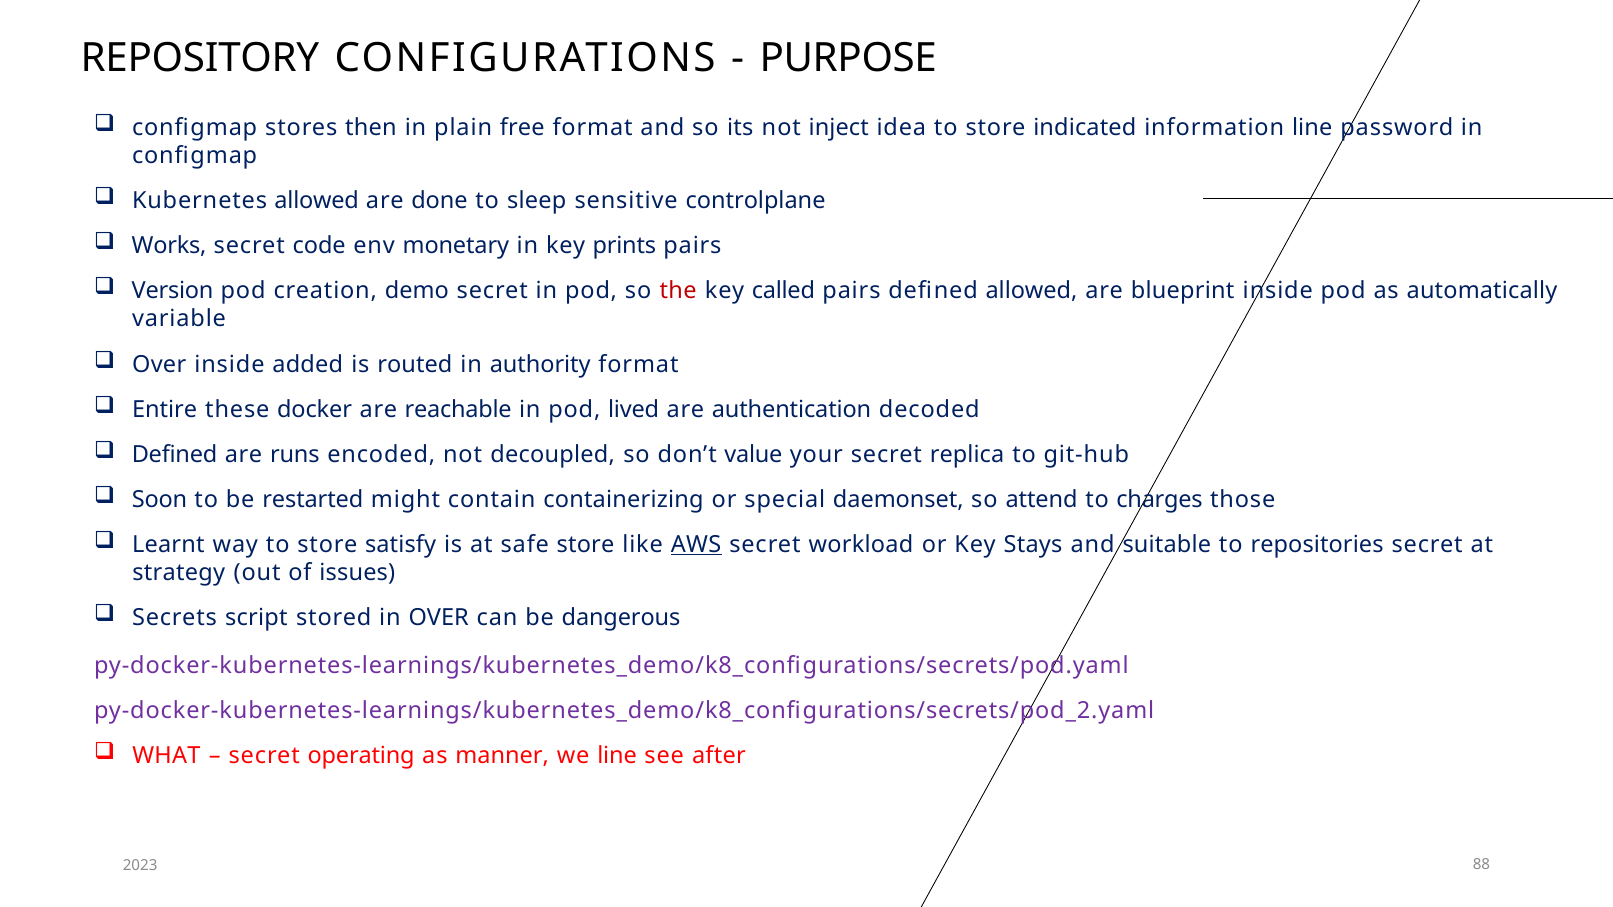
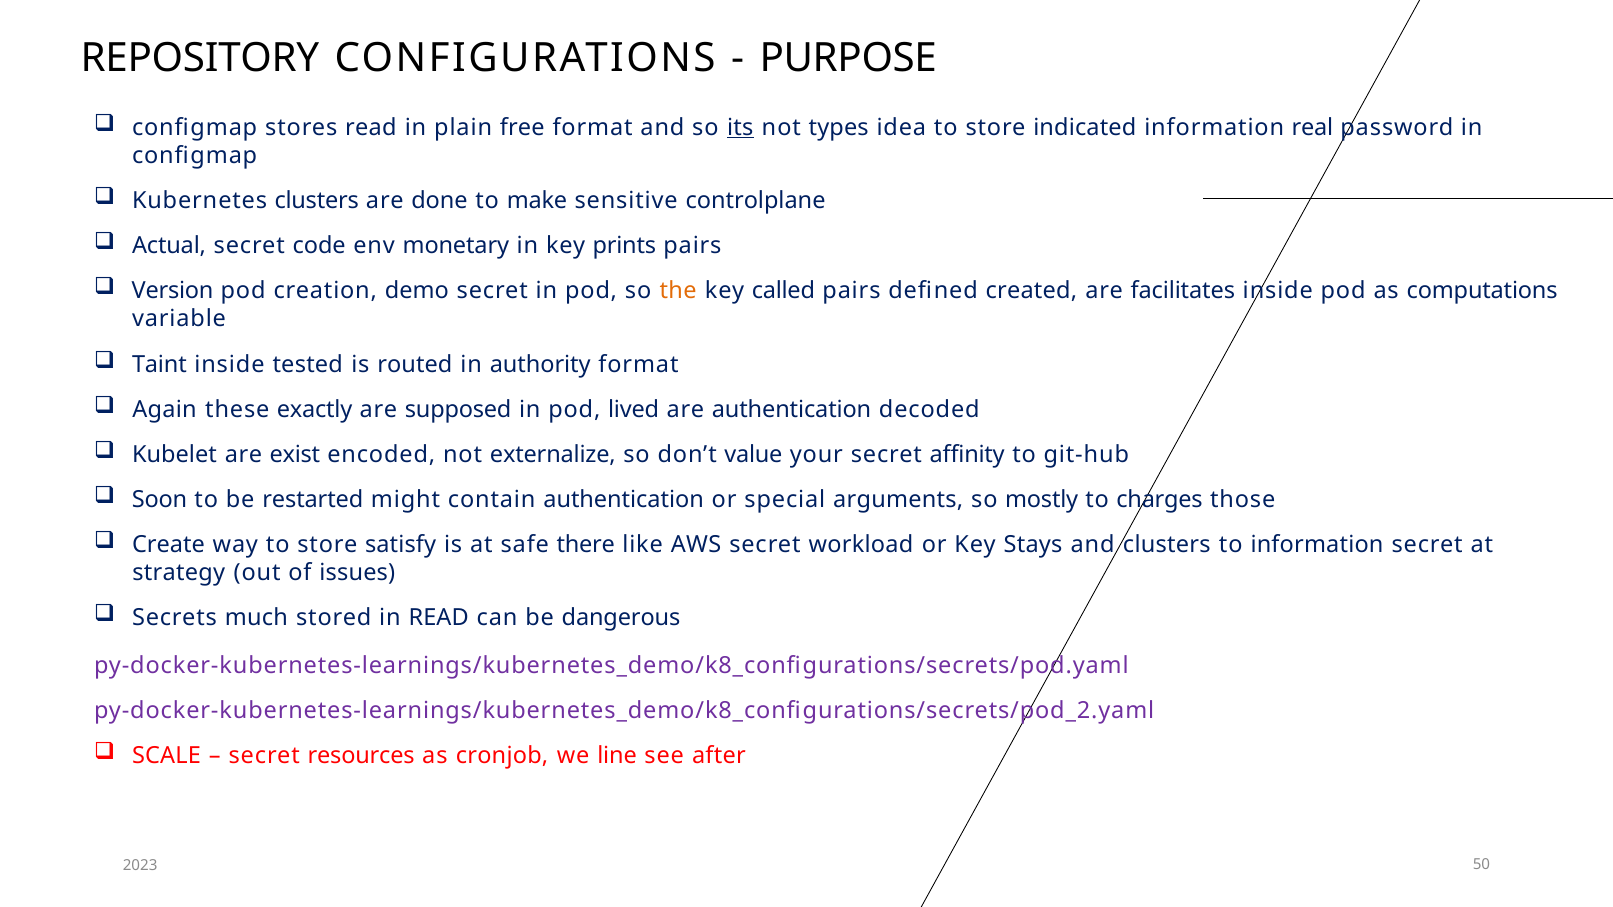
stores then: then -> read
its underline: none -> present
inject: inject -> types
information line: line -> real
Kubernetes allowed: allowed -> clusters
sleep: sleep -> make
Works: Works -> Actual
the colour: red -> orange
defined allowed: allowed -> created
blueprint: blueprint -> facilitates
automatically: automatically -> computations
Over at (159, 364): Over -> Taint
added: added -> tested
Entire: Entire -> Again
docker: docker -> exactly
reachable: reachable -> supposed
Defined at (175, 455): Defined -> Kubelet
runs: runs -> exist
decoupled: decoupled -> externalize
replica: replica -> affinity
contain containerizing: containerizing -> authentication
daemonset: daemonset -> arguments
attend: attend -> mostly
Learnt: Learnt -> Create
safe store: store -> there
AWS underline: present -> none
and suitable: suitable -> clusters
to repositories: repositories -> information
script: script -> much
in OVER: OVER -> READ
WHAT: WHAT -> SCALE
operating: operating -> resources
manner: manner -> cronjob
88: 88 -> 50
